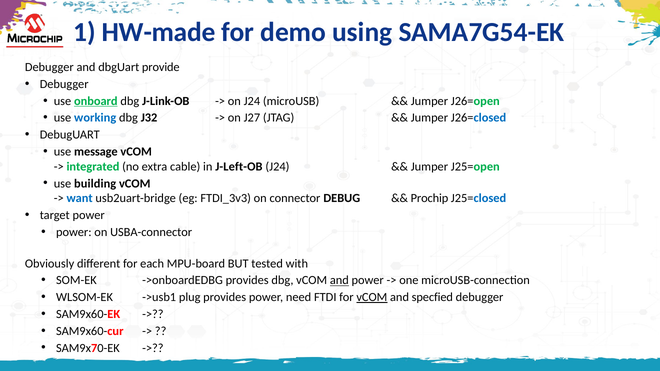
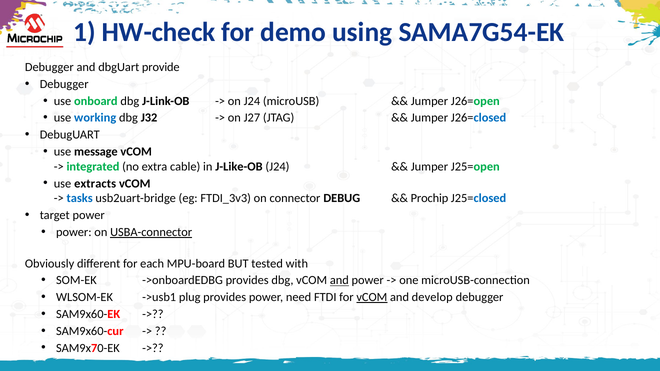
HW-made: HW-made -> HW-check
onboard underline: present -> none
J-Left-OB: J-Left-OB -> J-Like-OB
building: building -> extracts
want: want -> tasks
USBA-connector underline: none -> present
specfied: specfied -> develop
